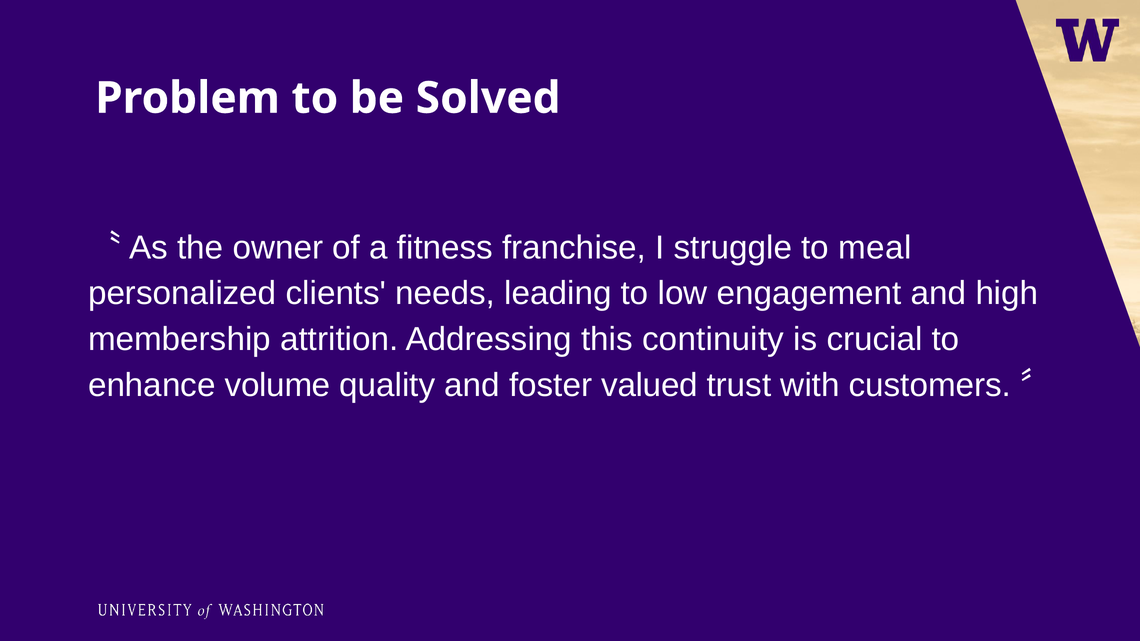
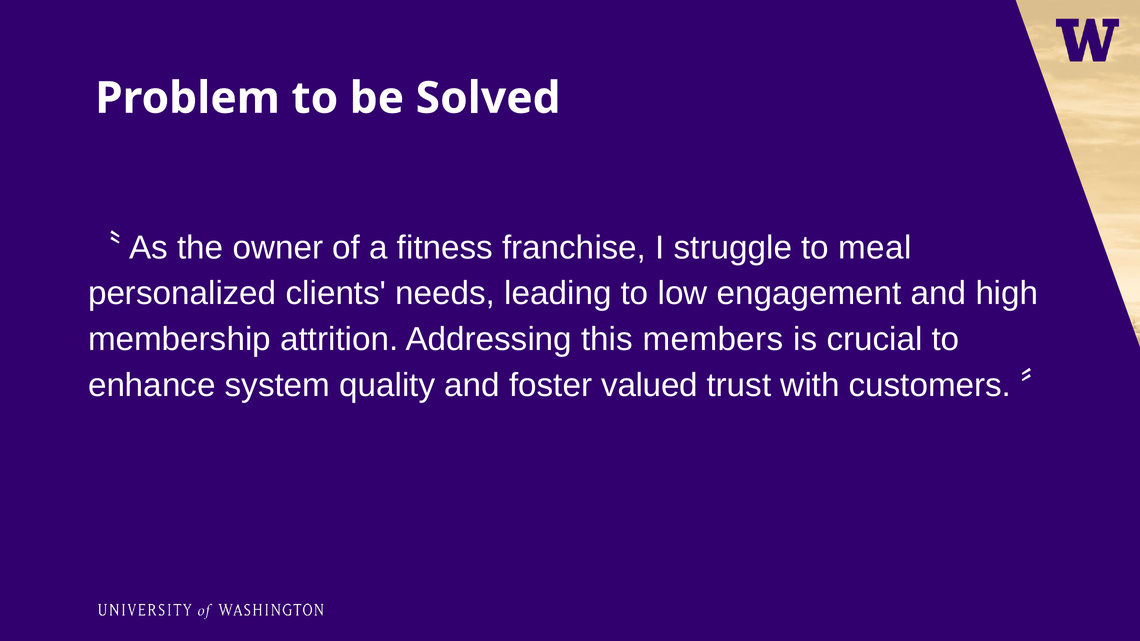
continuity: continuity -> members
volume: volume -> system
